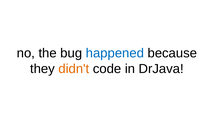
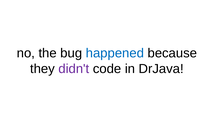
didn't colour: orange -> purple
